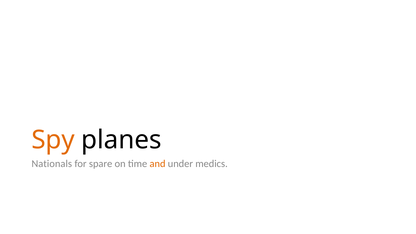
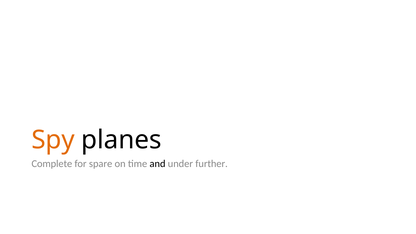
Nationals: Nationals -> Complete
and colour: orange -> black
medics: medics -> further
